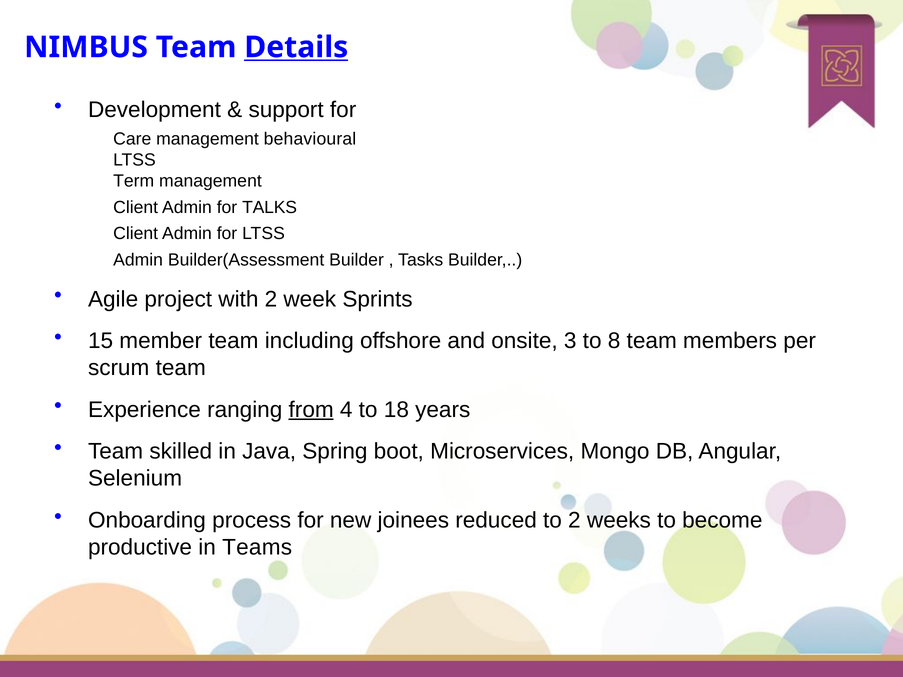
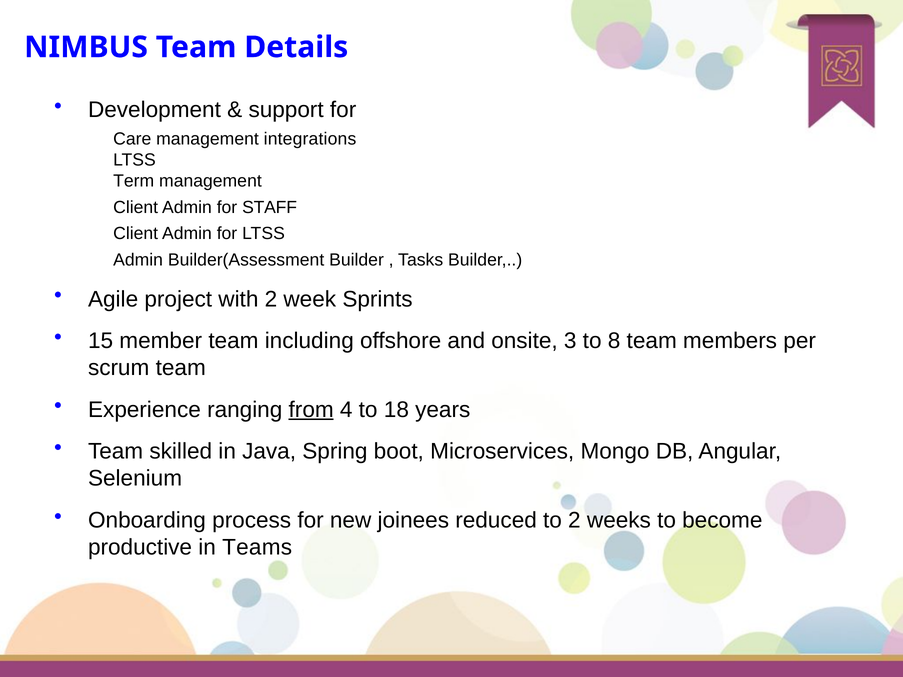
Details underline: present -> none
behavioural: behavioural -> integrations
TALKS: TALKS -> STAFF
